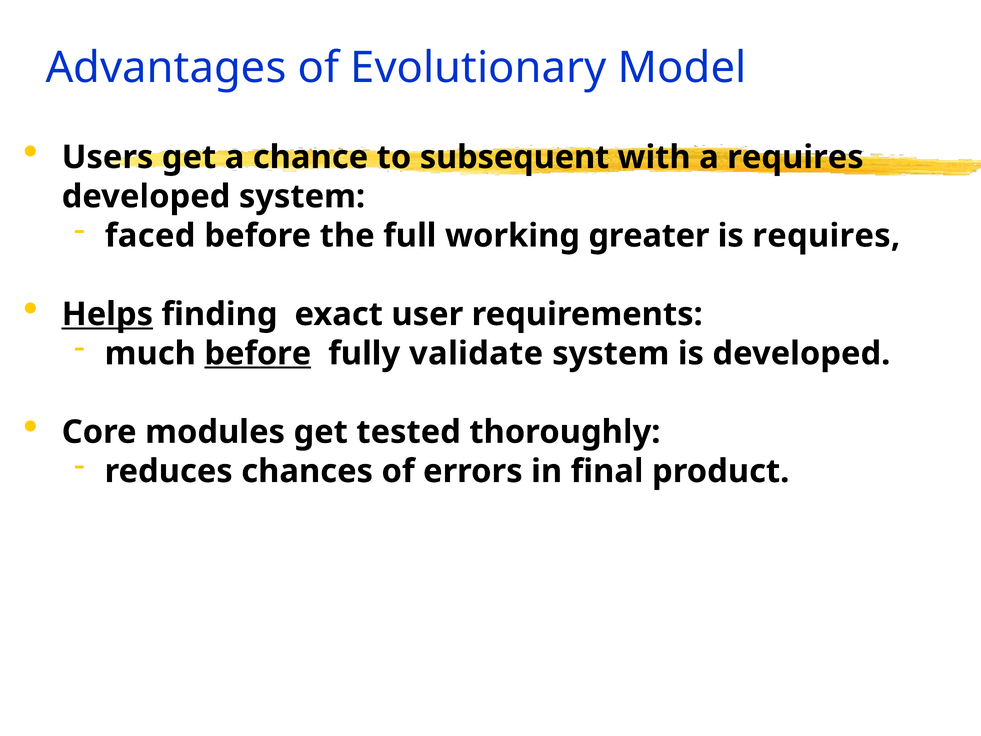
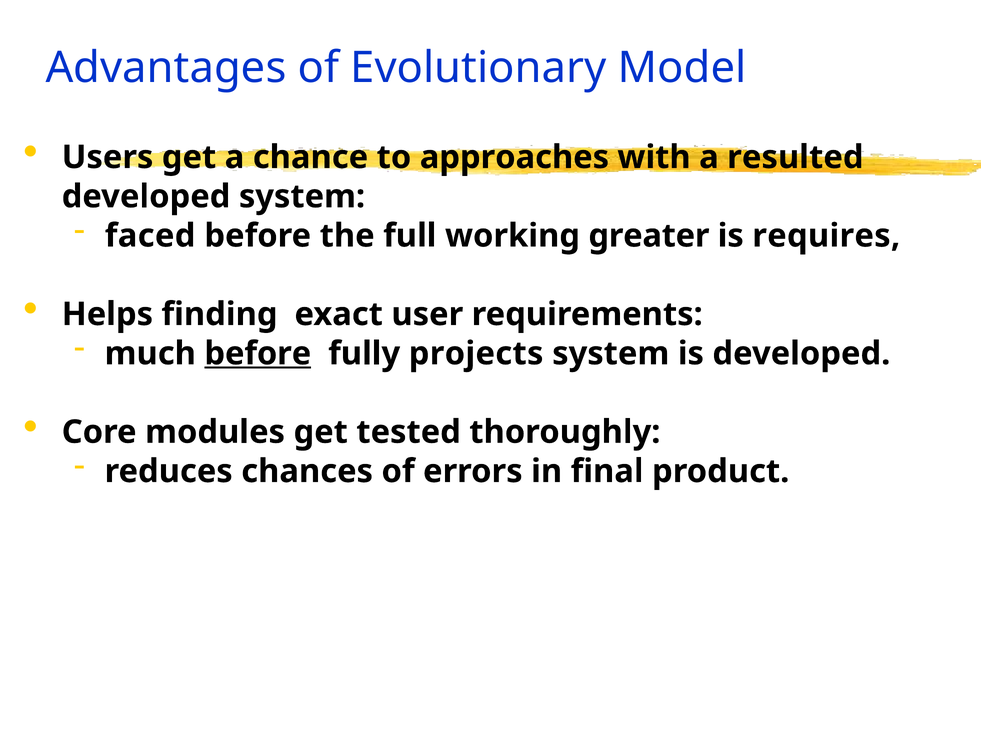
subsequent: subsequent -> approaches
a requires: requires -> resulted
Helps underline: present -> none
validate: validate -> projects
